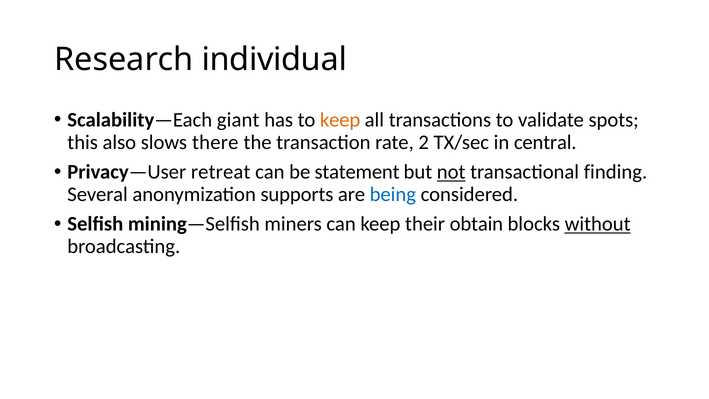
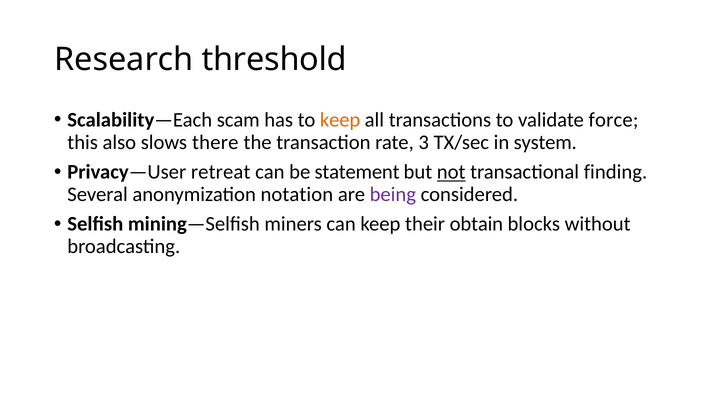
individual: individual -> threshold
giant: giant -> scam
spots: spots -> force
2: 2 -> 3
central: central -> system
supports: supports -> notation
being colour: blue -> purple
without underline: present -> none
